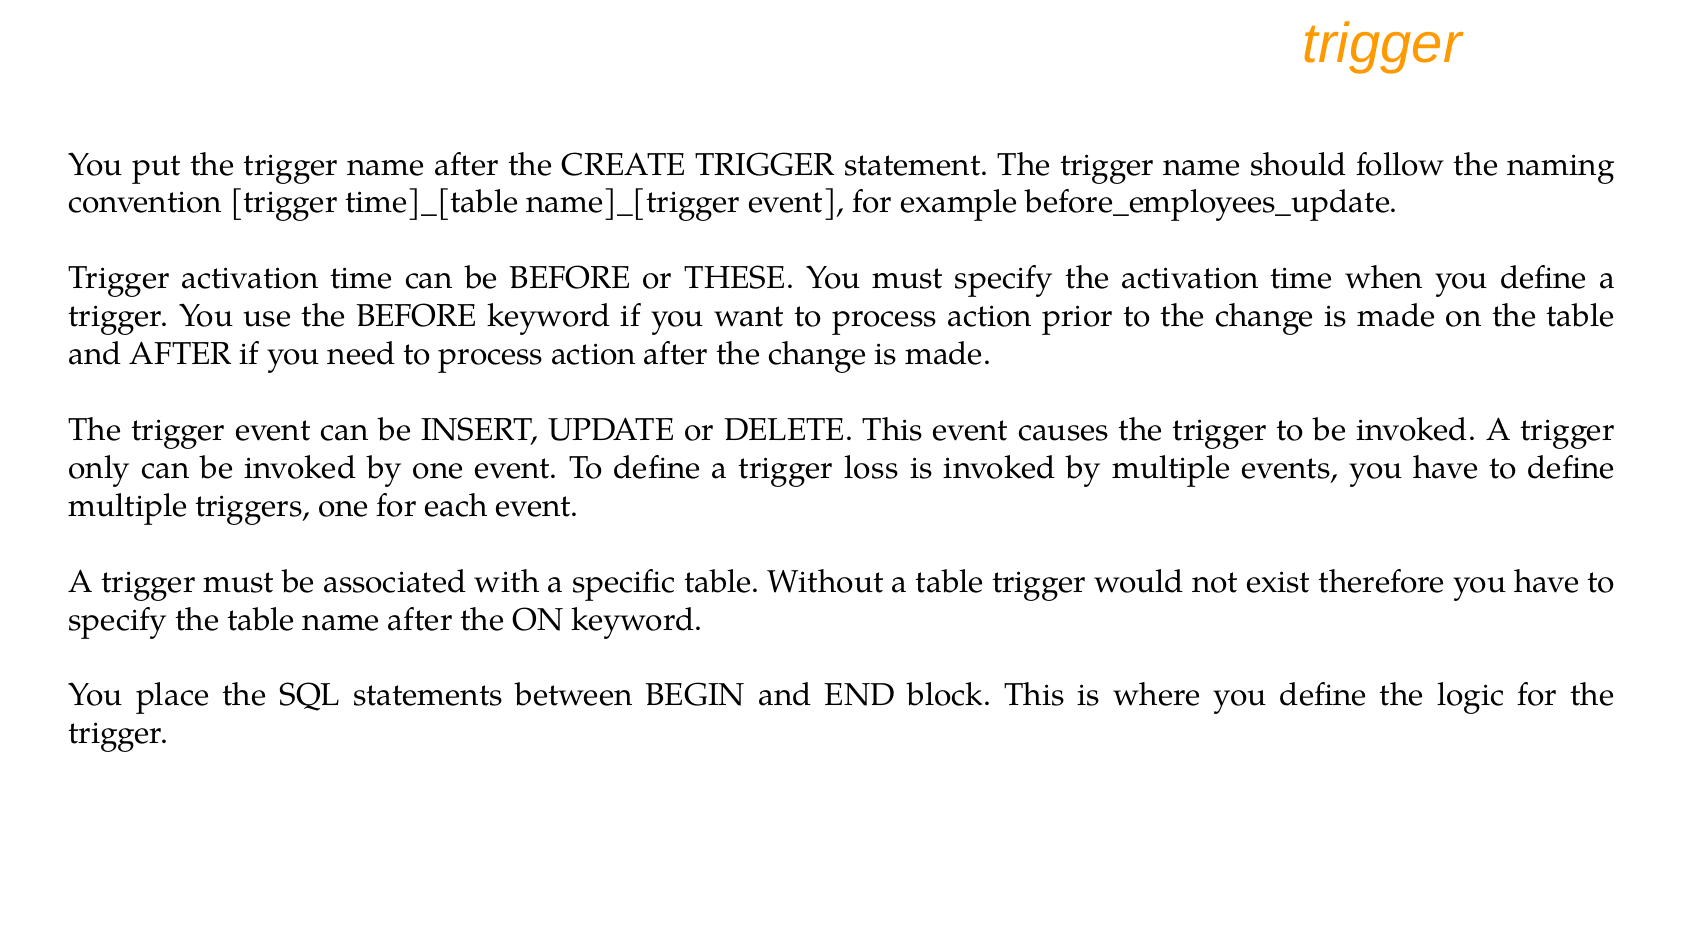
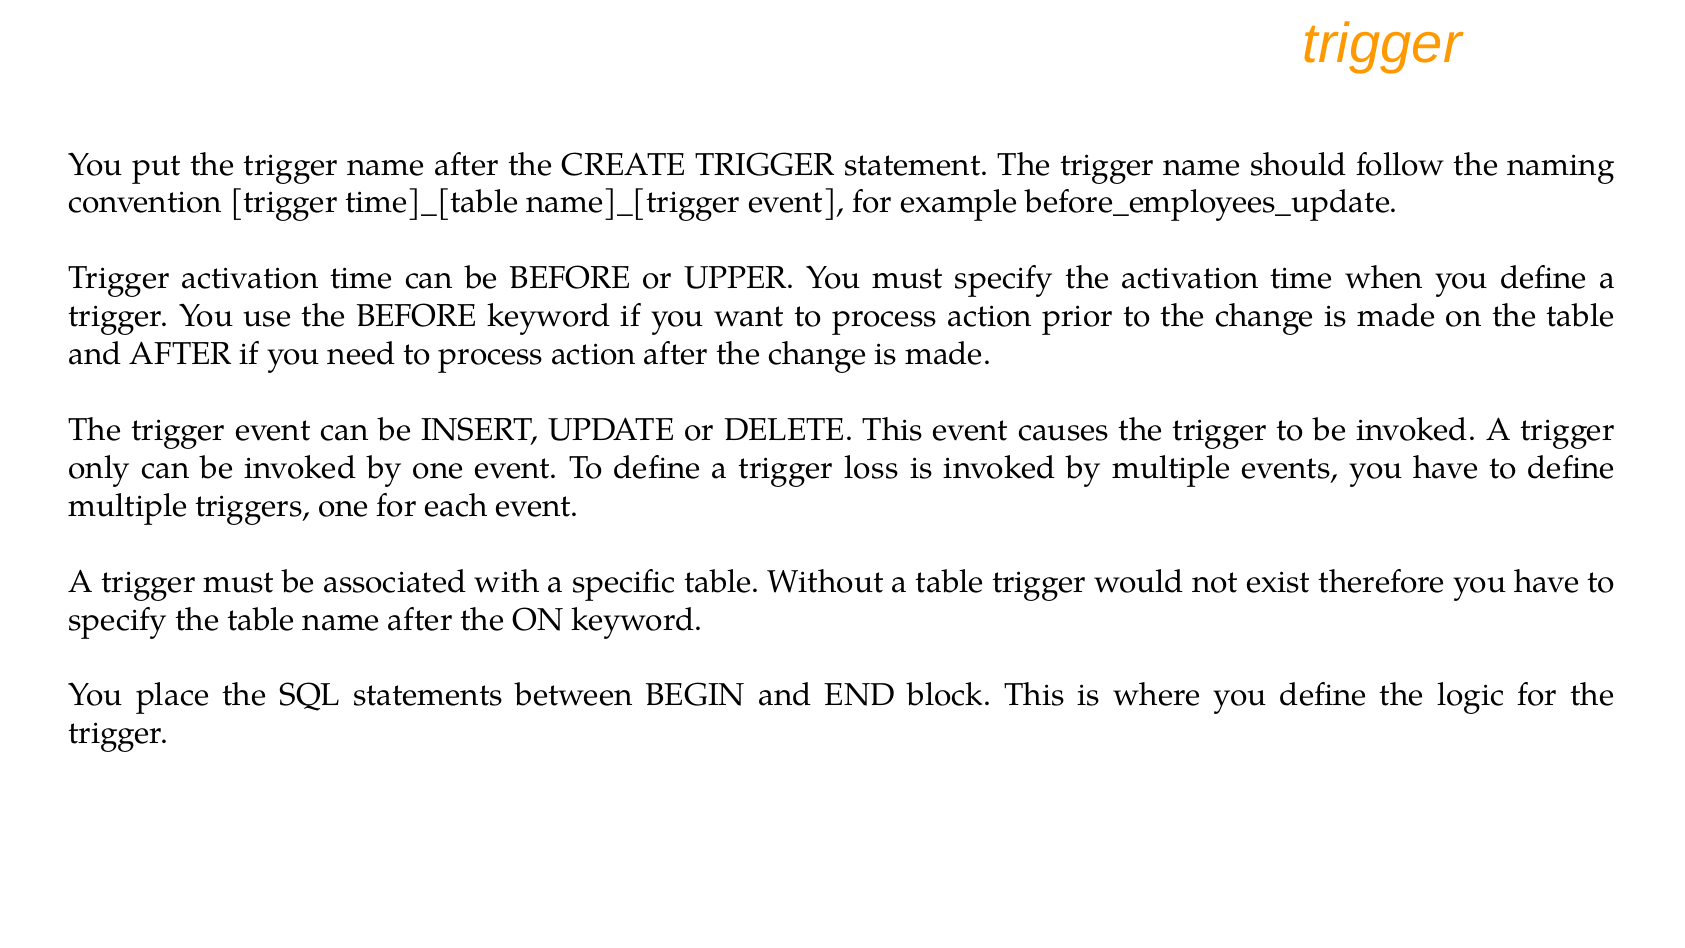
THESE: THESE -> UPPER
